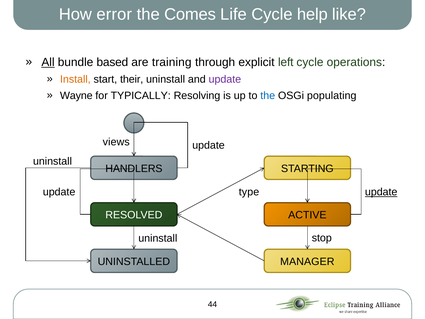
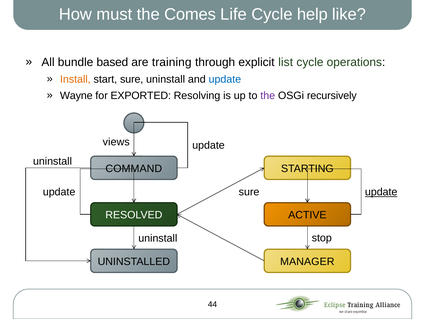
error: error -> must
All underline: present -> none
left: left -> list
start their: their -> sure
update at (225, 79) colour: purple -> blue
TYPICALLY: TYPICALLY -> EXPORTED
the at (268, 96) colour: blue -> purple
populating: populating -> recursively
HANDLERS: HANDLERS -> COMMAND
type at (249, 192): type -> sure
